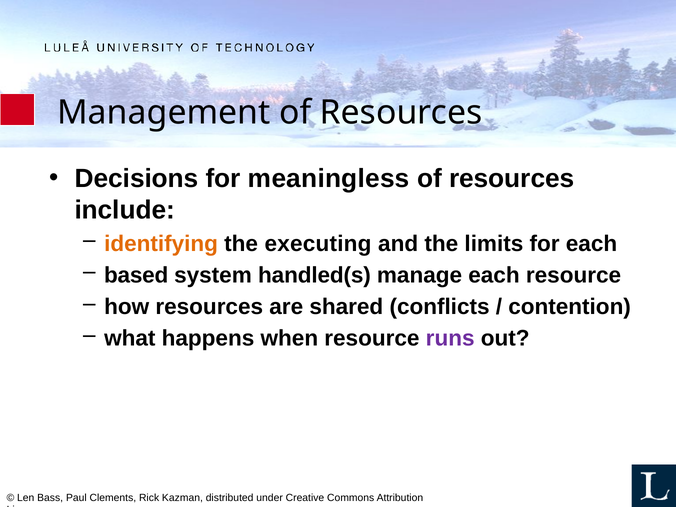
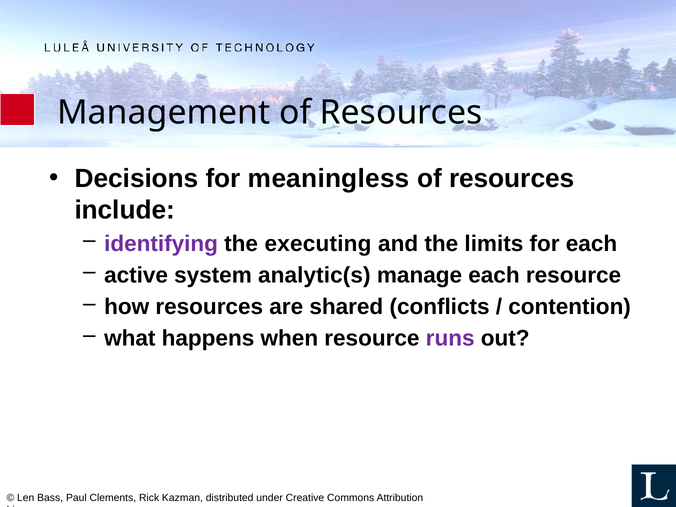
identifying colour: orange -> purple
based: based -> active
handled(s: handled(s -> analytic(s
